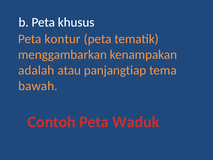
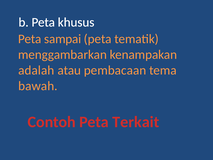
kontur: kontur -> sampai
panjangtiap: panjangtiap -> pembacaan
Waduk: Waduk -> Terkait
